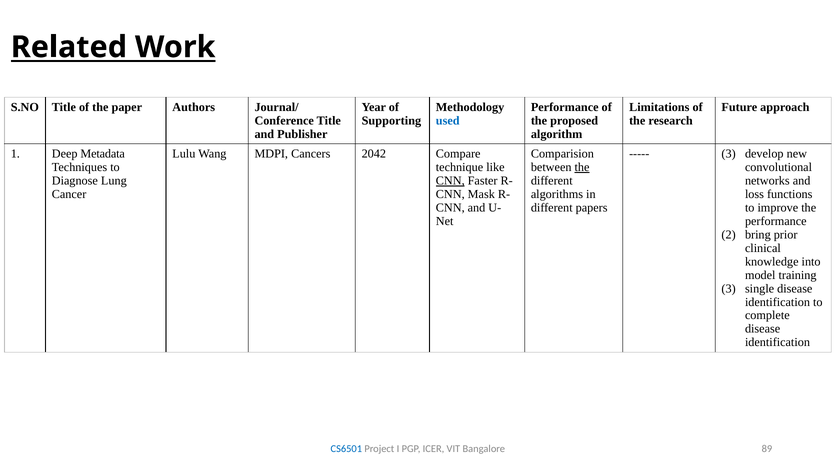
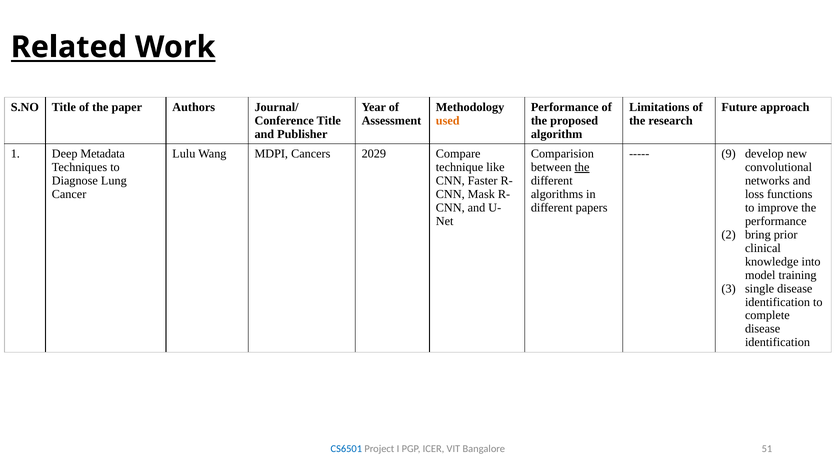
Supporting: Supporting -> Assessment
used colour: blue -> orange
2042: 2042 -> 2029
3 at (729, 154): 3 -> 9
CNN at (450, 181) underline: present -> none
89: 89 -> 51
